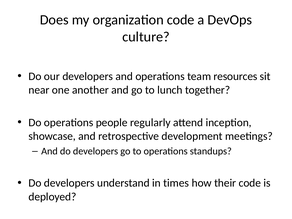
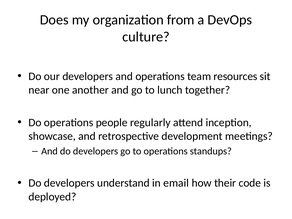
organization code: code -> from
times: times -> email
